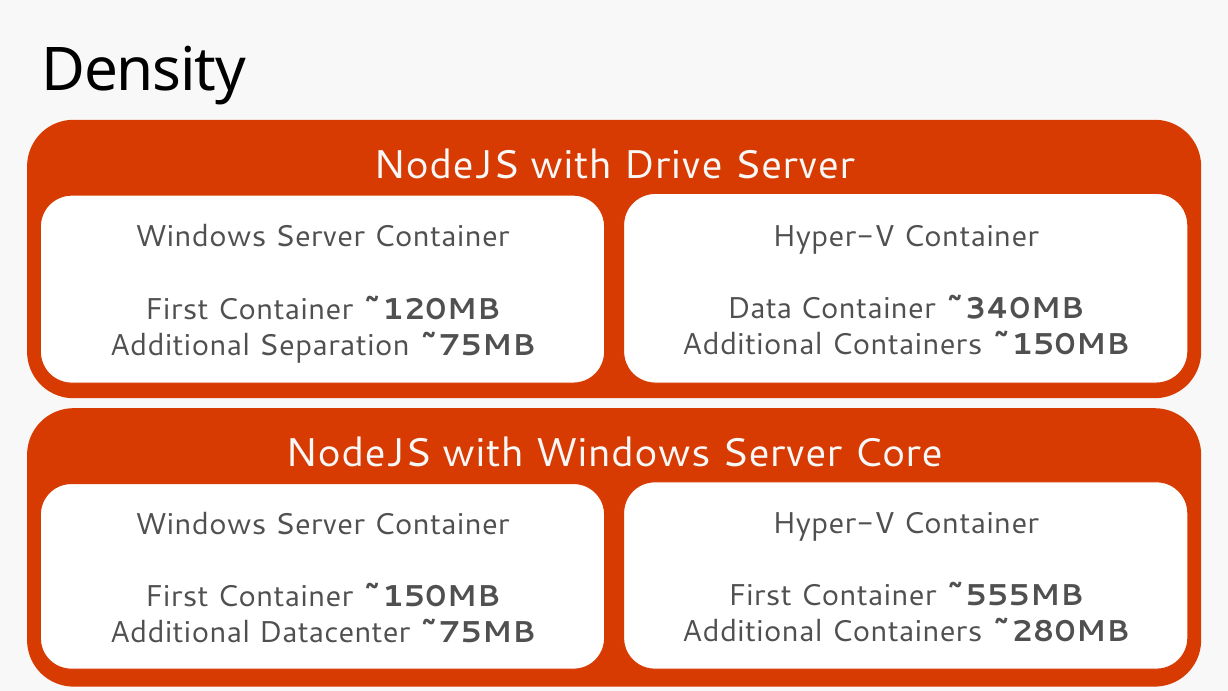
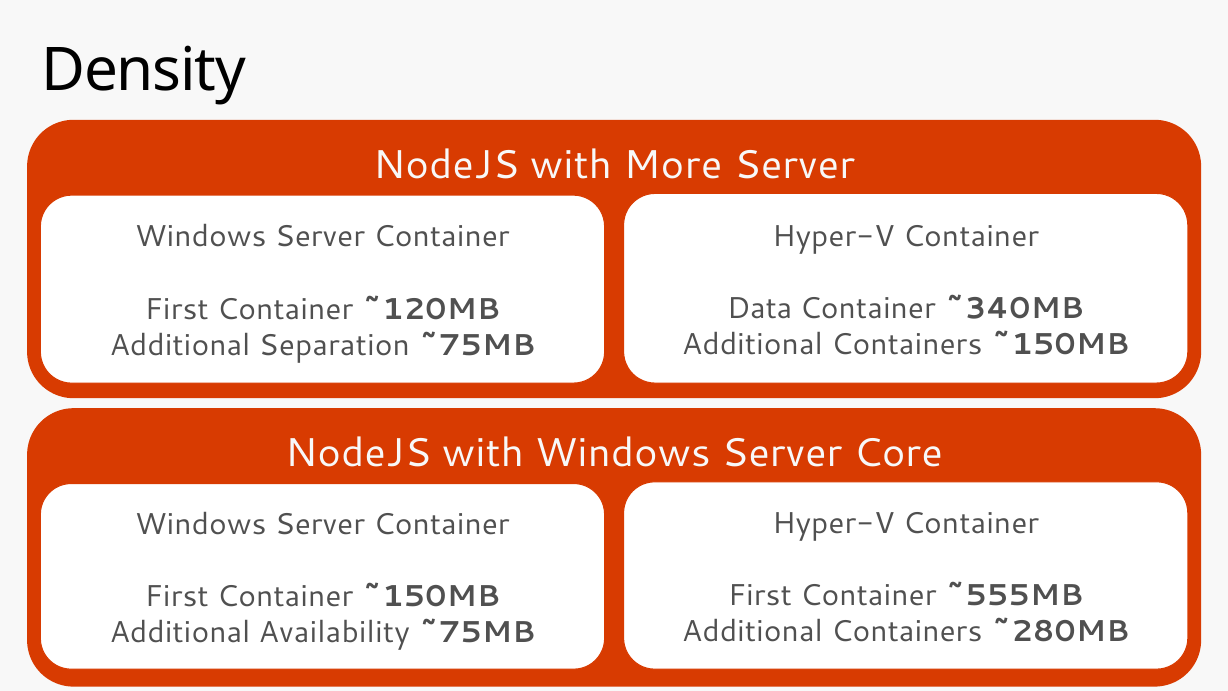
Drive: Drive -> More
Datacenter: Datacenter -> Availability
